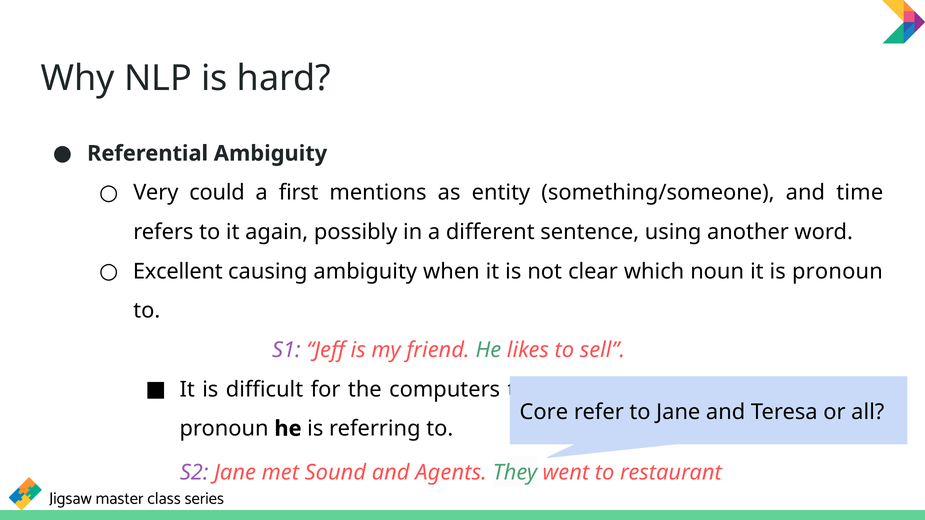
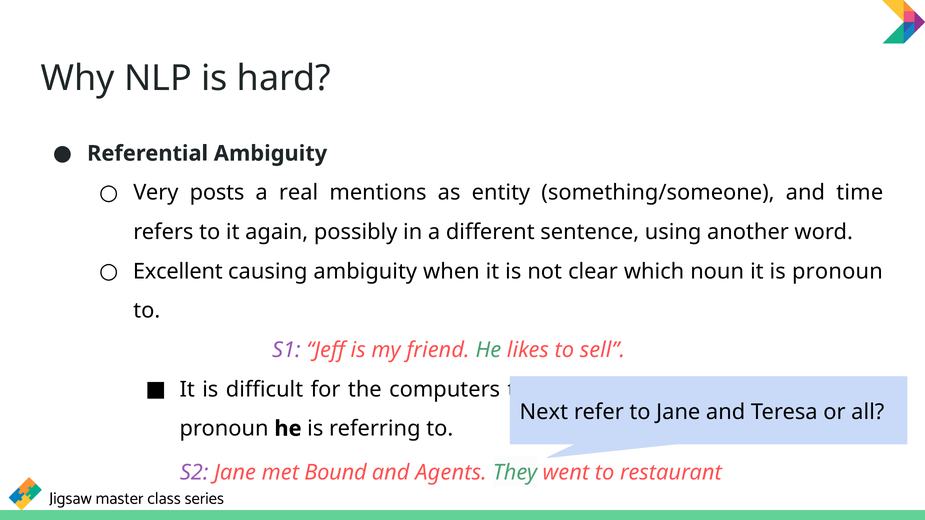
could: could -> posts
first: first -> real
Core: Core -> Next
Sound: Sound -> Bound
